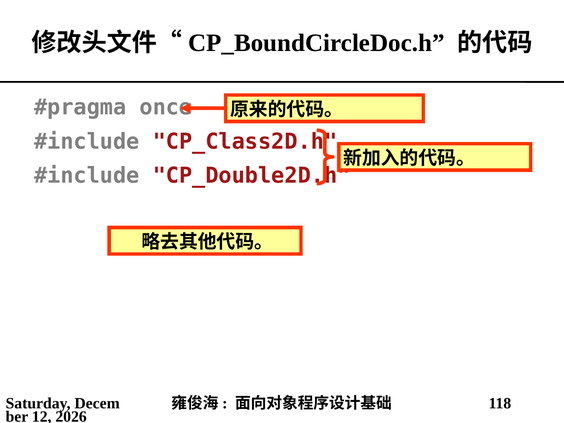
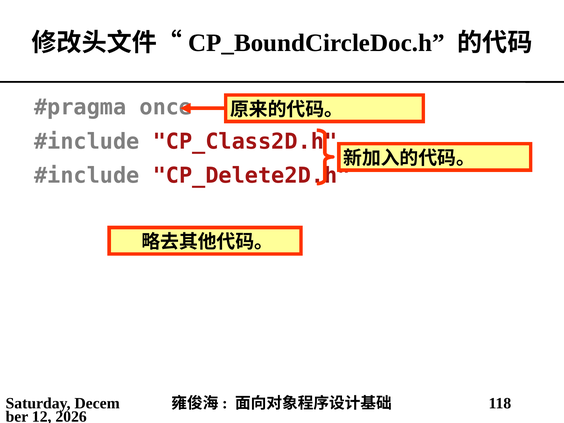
CP_Double2D.h: CP_Double2D.h -> CP_Delete2D.h
